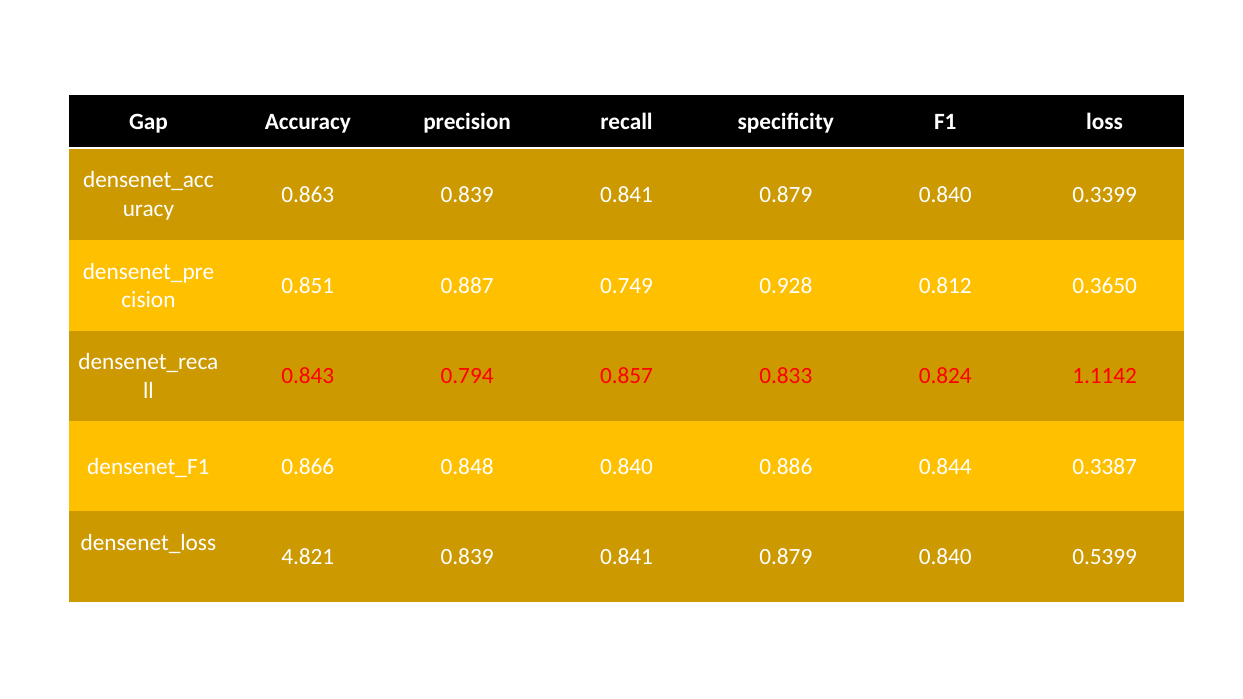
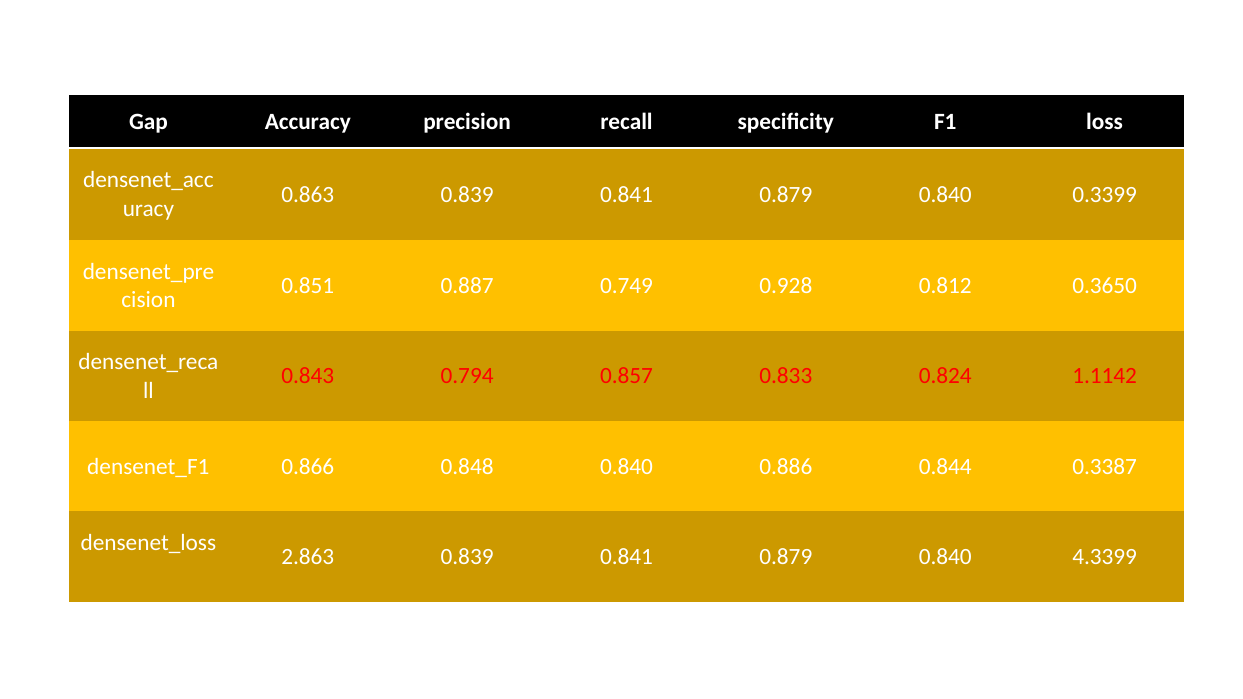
4.821: 4.821 -> 2.863
0.5399: 0.5399 -> 4.3399
